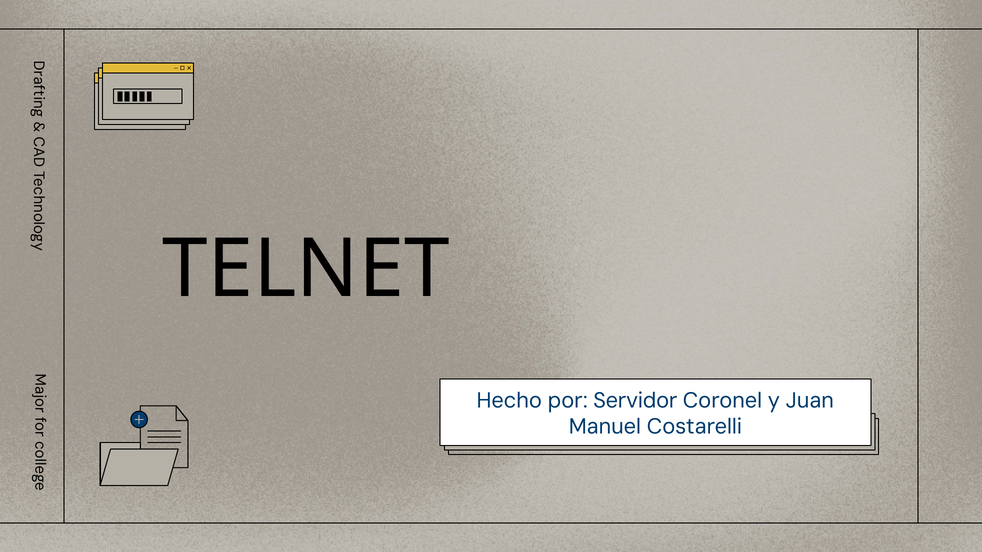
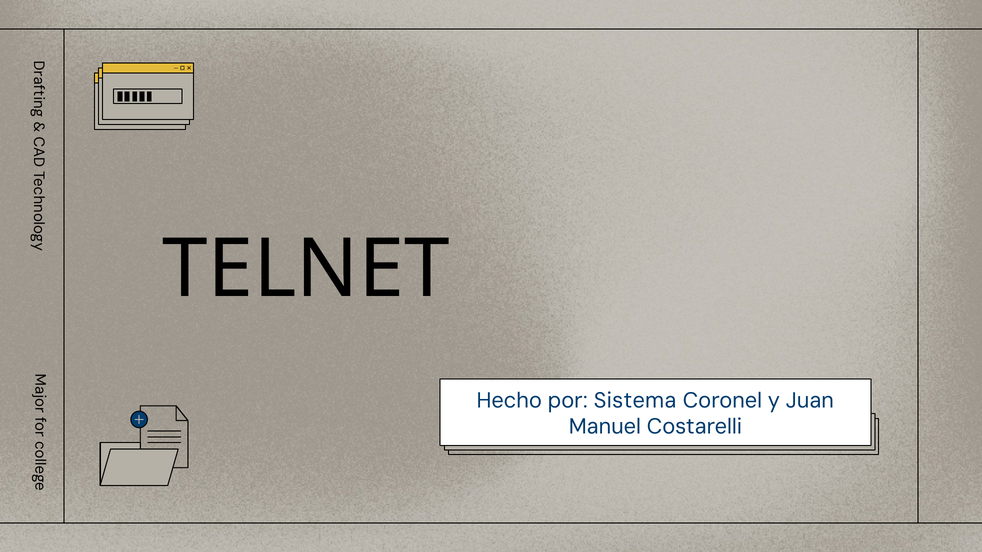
Servidor: Servidor -> Sistema
